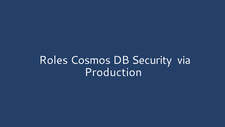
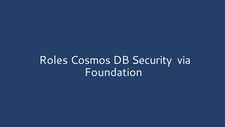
Production: Production -> Foundation
